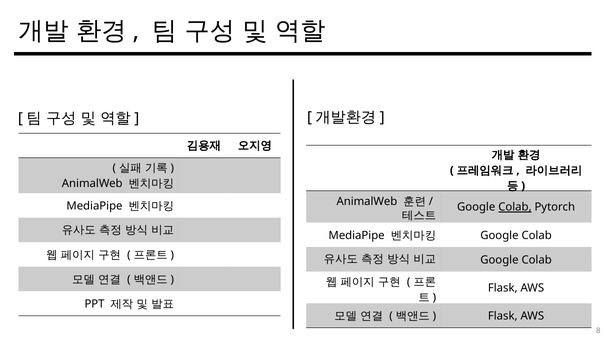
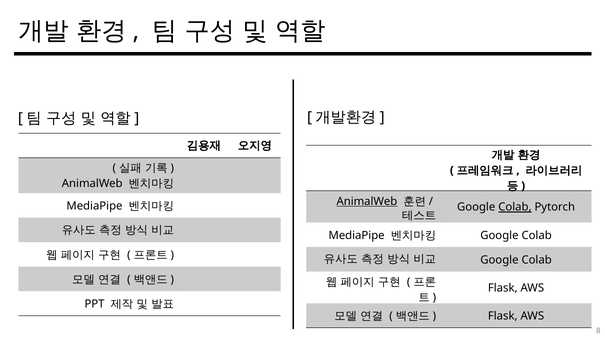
AnimalWeb at (367, 201) underline: none -> present
